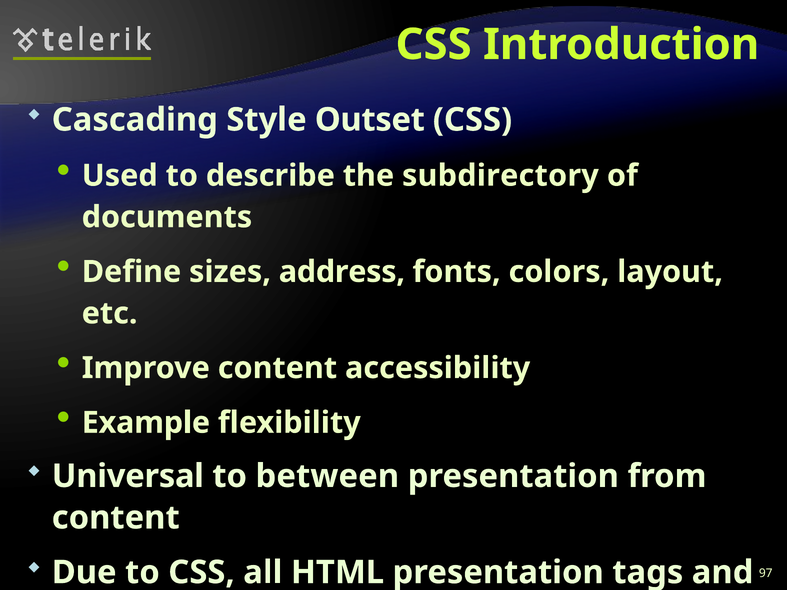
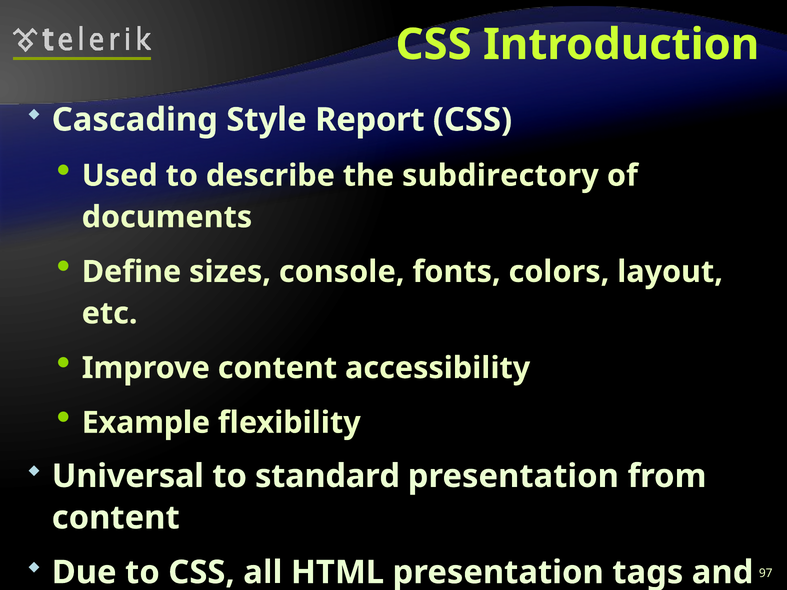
Outset: Outset -> Report
address: address -> console
between: between -> standard
